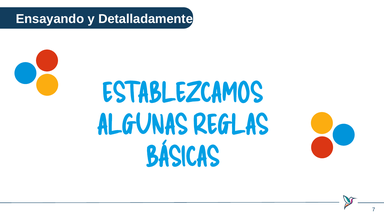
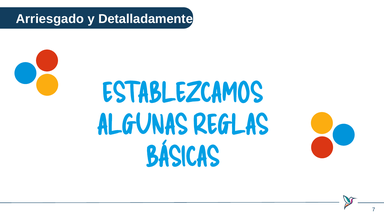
Ensayando: Ensayando -> Arriesgado
